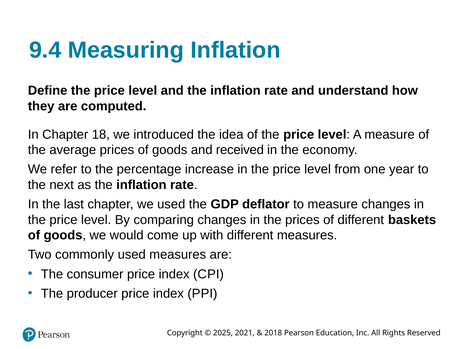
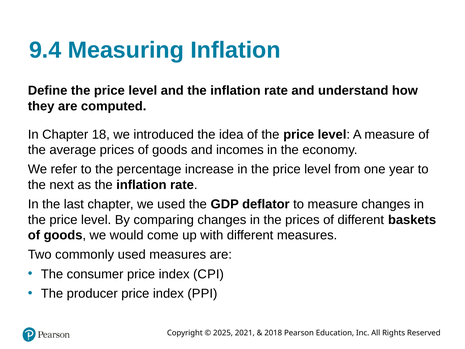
received: received -> incomes
